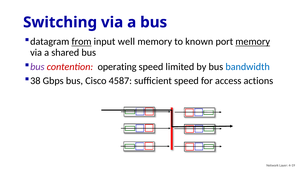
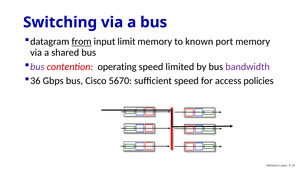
well: well -> limit
memory at (253, 41) underline: present -> none
bandwidth colour: blue -> purple
38: 38 -> 36
4587: 4587 -> 5670
actions: actions -> policies
